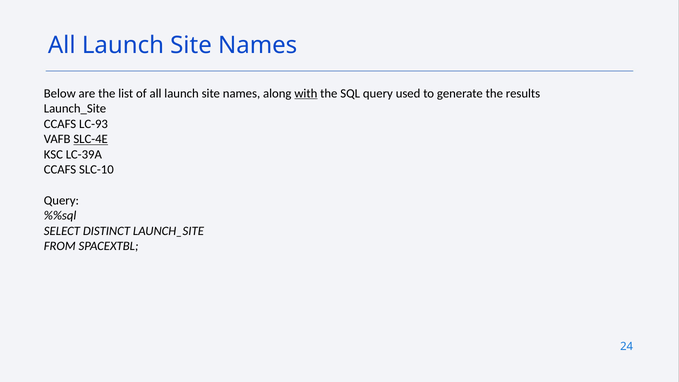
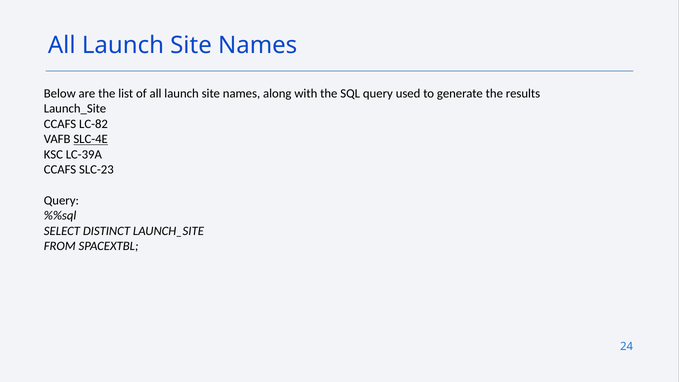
with underline: present -> none
LC-93: LC-93 -> LC-82
SLC-10: SLC-10 -> SLC-23
